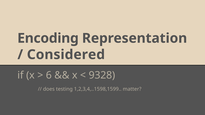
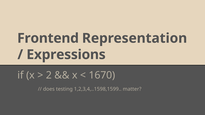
Encoding: Encoding -> Frontend
Considered: Considered -> Expressions
6: 6 -> 2
9328: 9328 -> 1670
